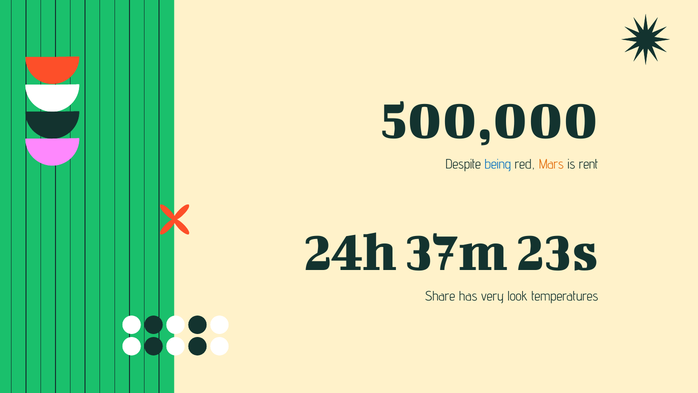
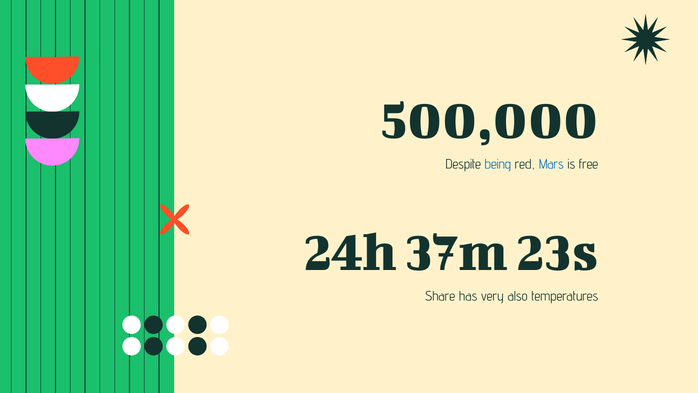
Mars colour: orange -> blue
rent: rent -> free
look: look -> also
